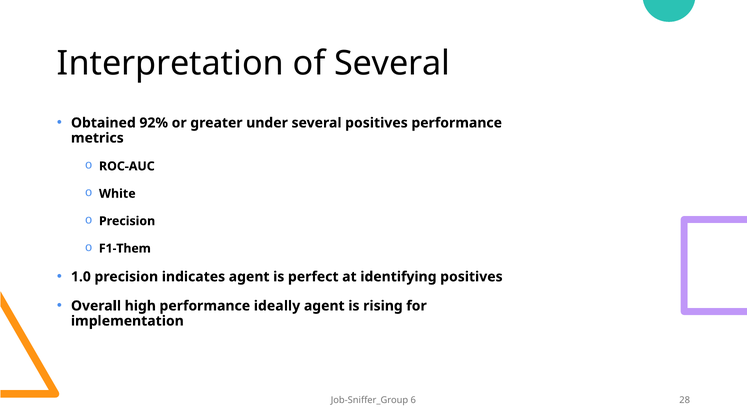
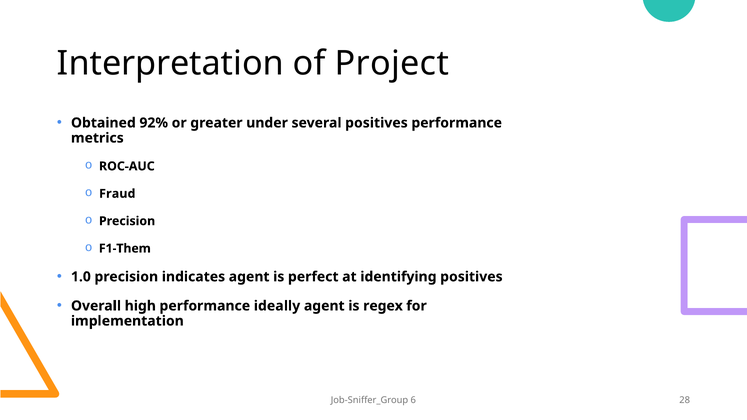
of Several: Several -> Project
White: White -> Fraud
rising: rising -> regex
